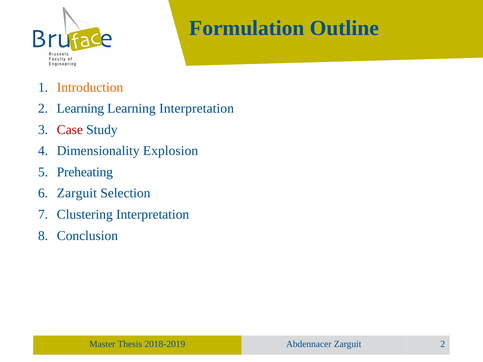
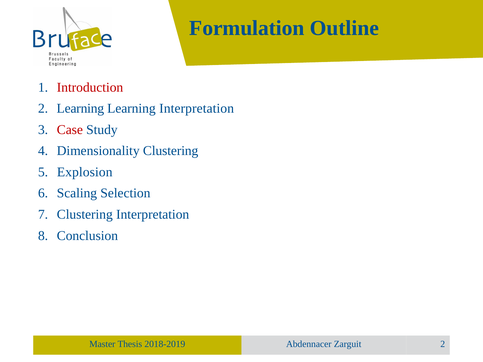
Introduction colour: orange -> red
Dimensionality Explosion: Explosion -> Clustering
Preheating: Preheating -> Explosion
Zarguit at (77, 193): Zarguit -> Scaling
